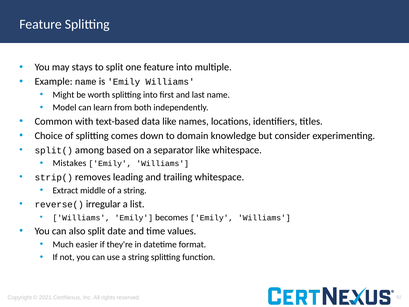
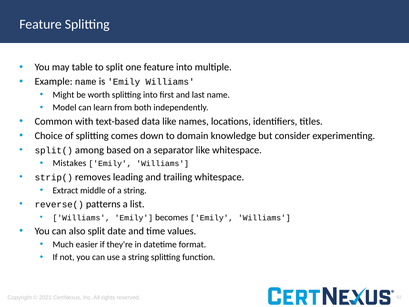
stays: stays -> table
irregular: irregular -> patterns
